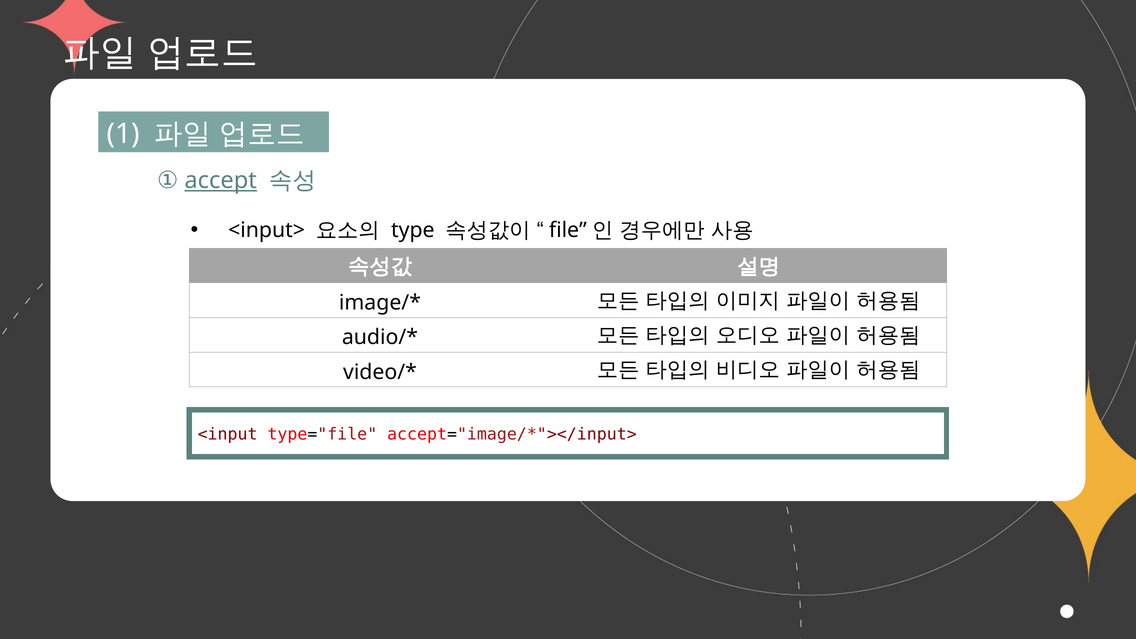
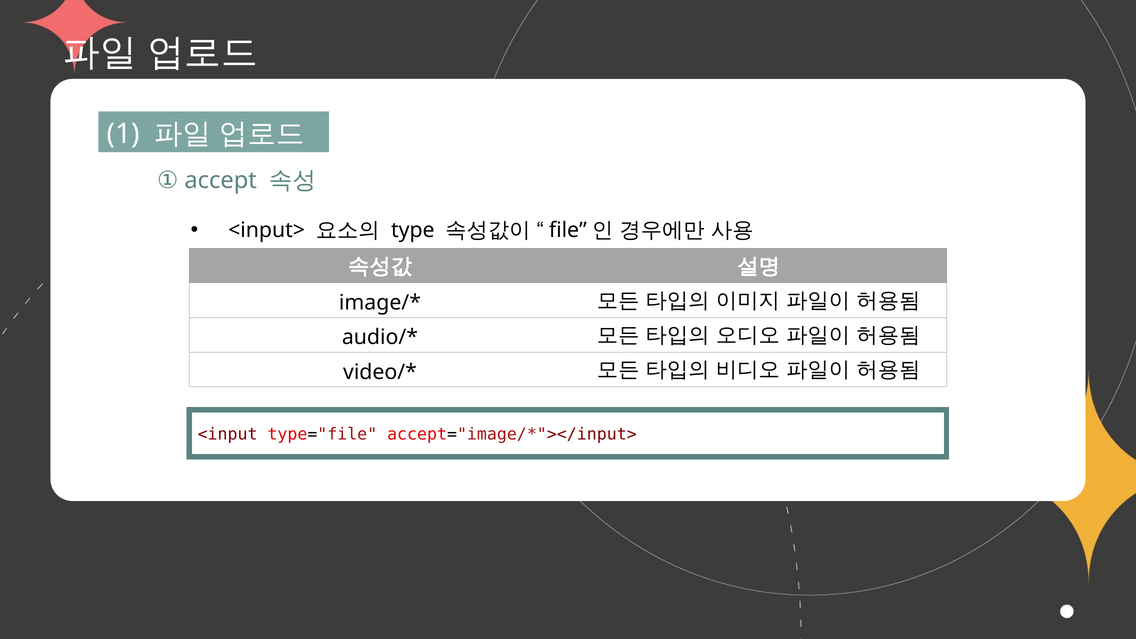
accept underline: present -> none
